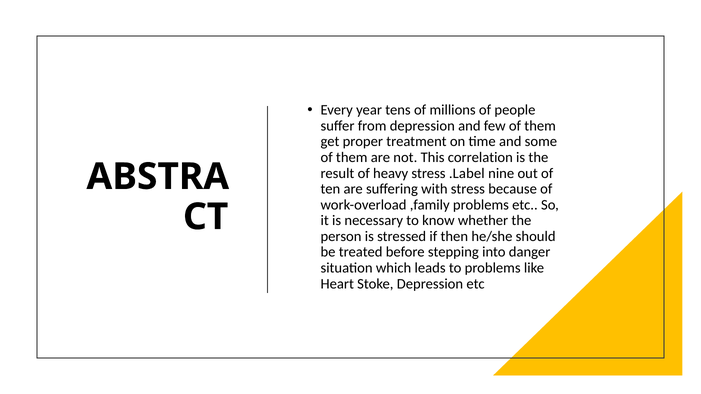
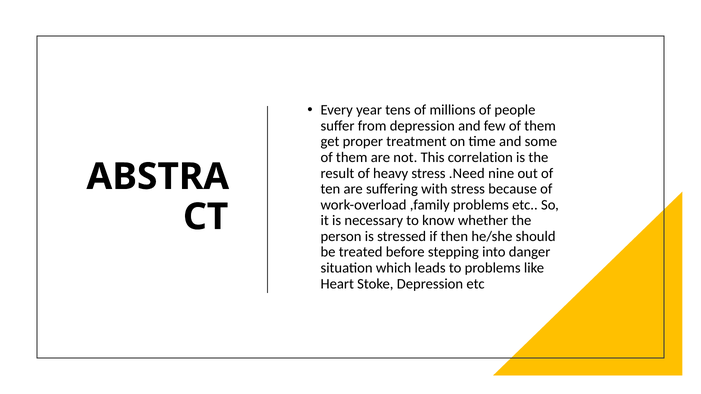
.Label: .Label -> .Need
